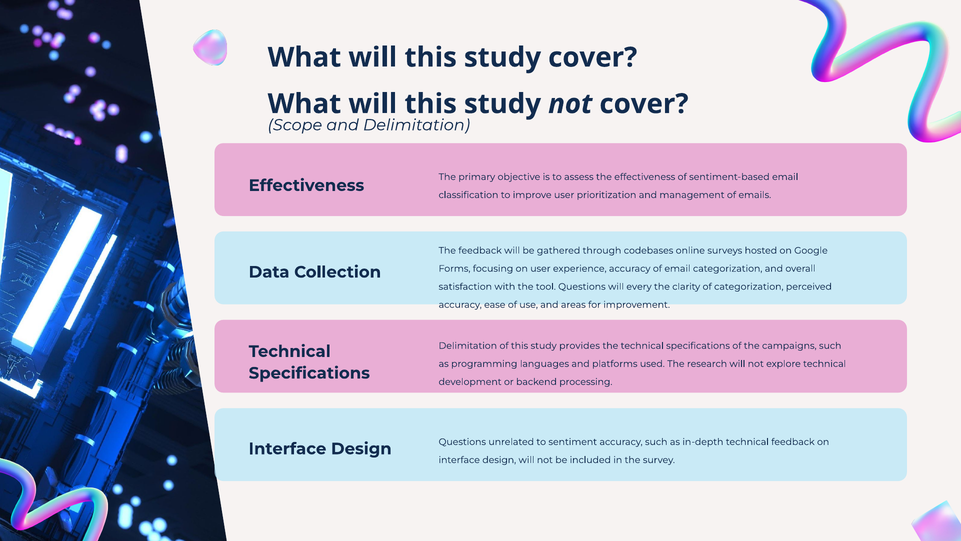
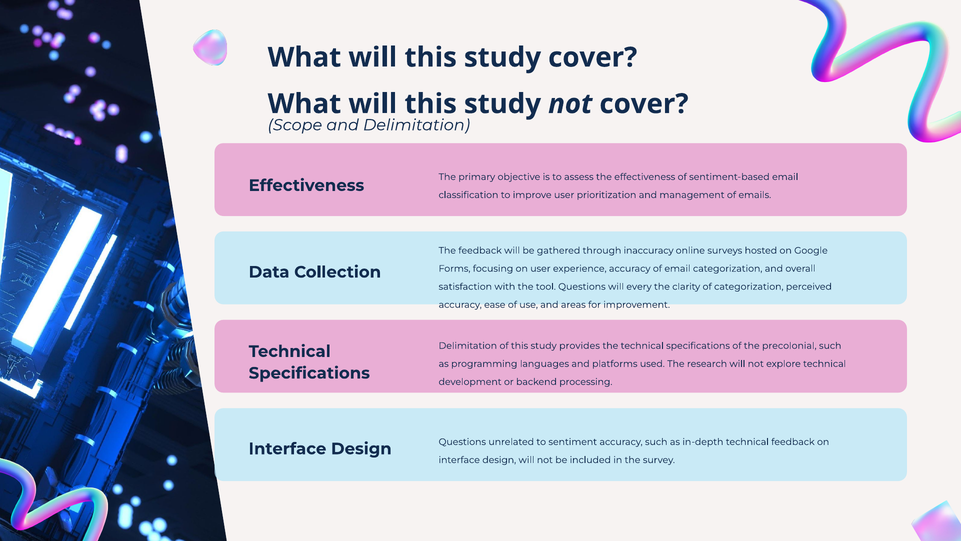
codebases: codebases -> inaccuracy
campaigns: campaigns -> precolonial
